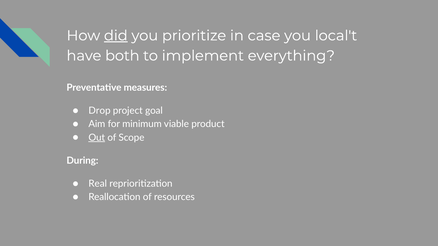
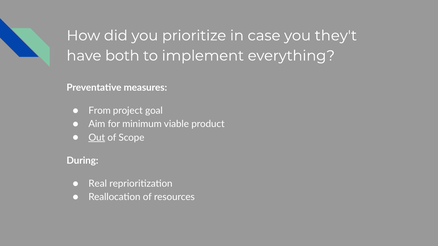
did underline: present -> none
local't: local't -> they't
Drop: Drop -> From
